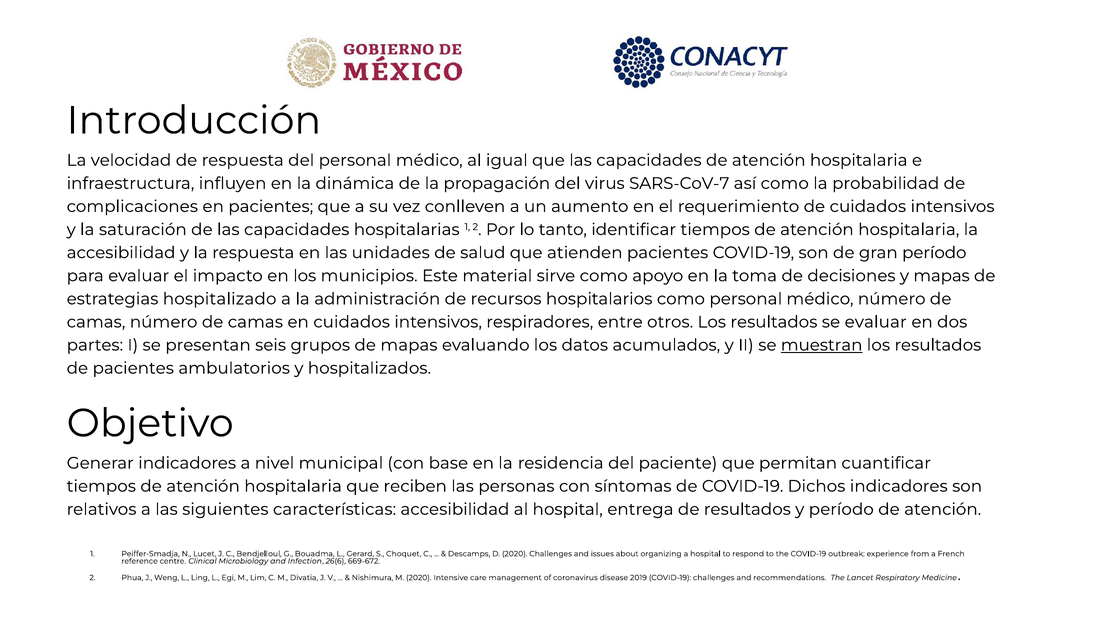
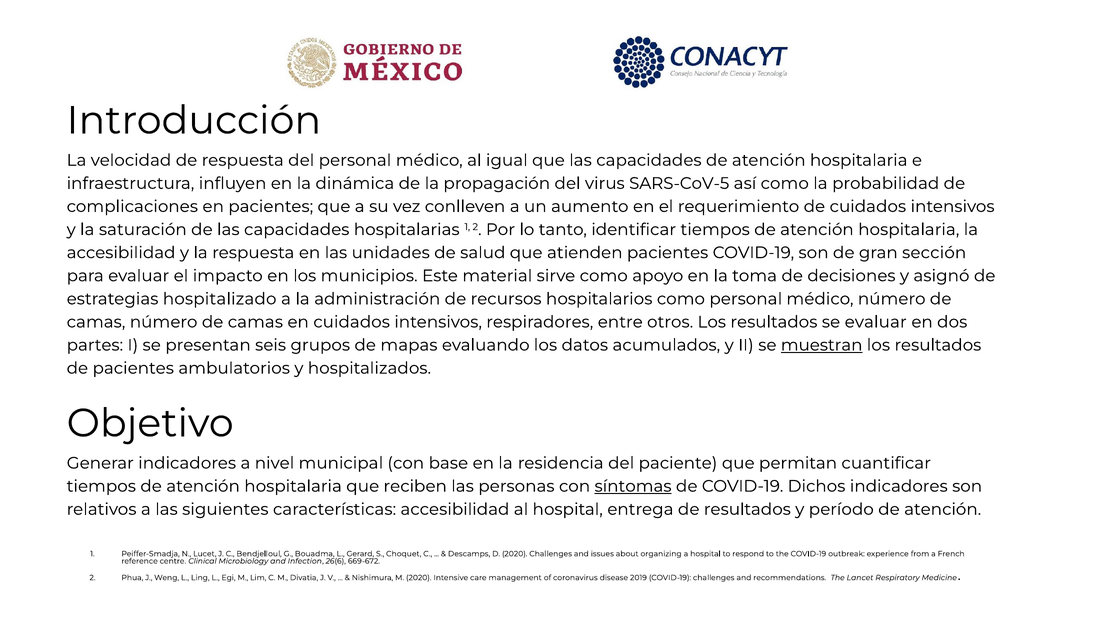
SARS-CoV-7: SARS-CoV-7 -> SARS-CoV-5
gran período: período -> sección
y mapas: mapas -> asignó
síntomas underline: none -> present
